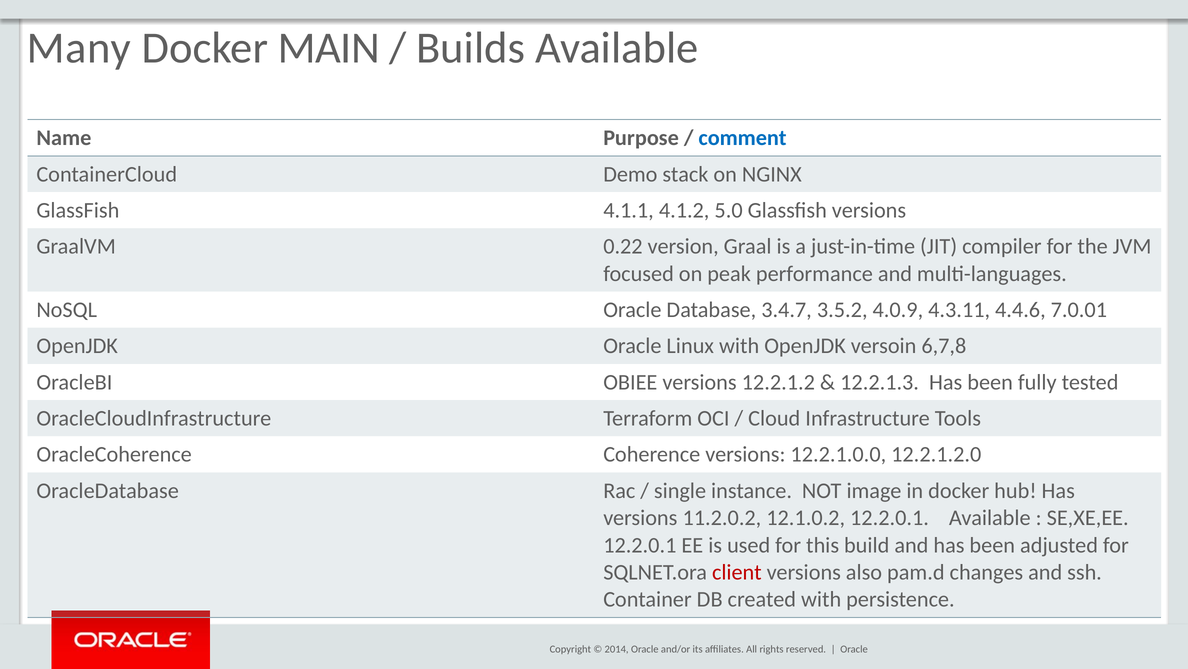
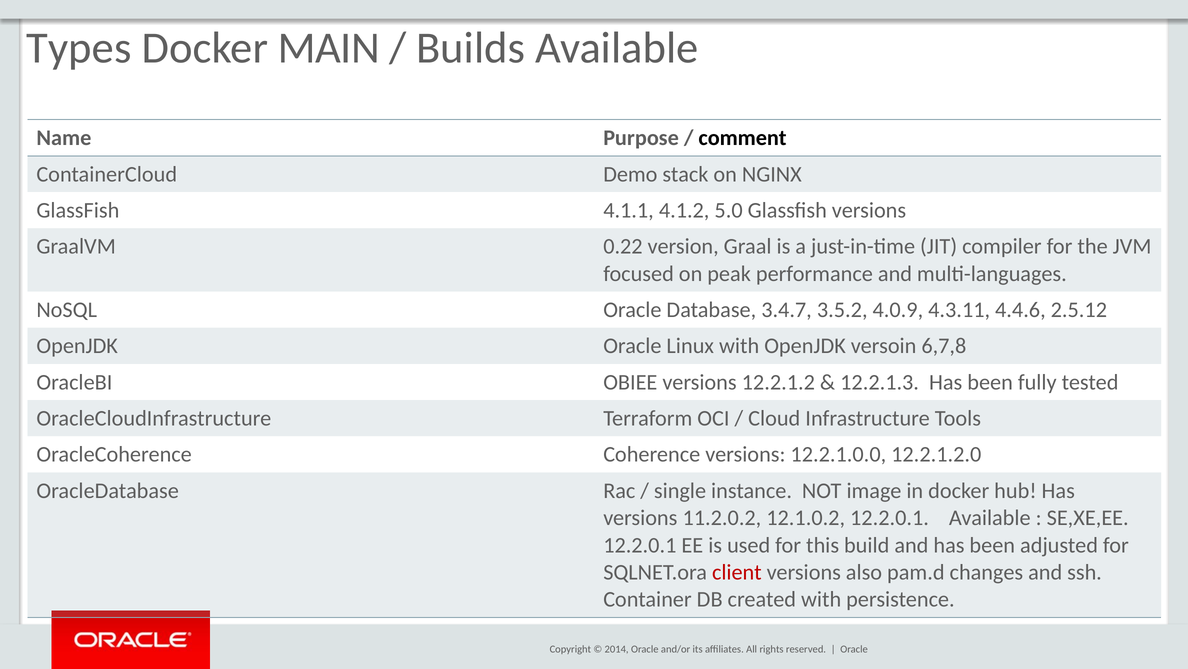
Many: Many -> Types
comment colour: blue -> black
7.0.01: 7.0.01 -> 2.5.12
